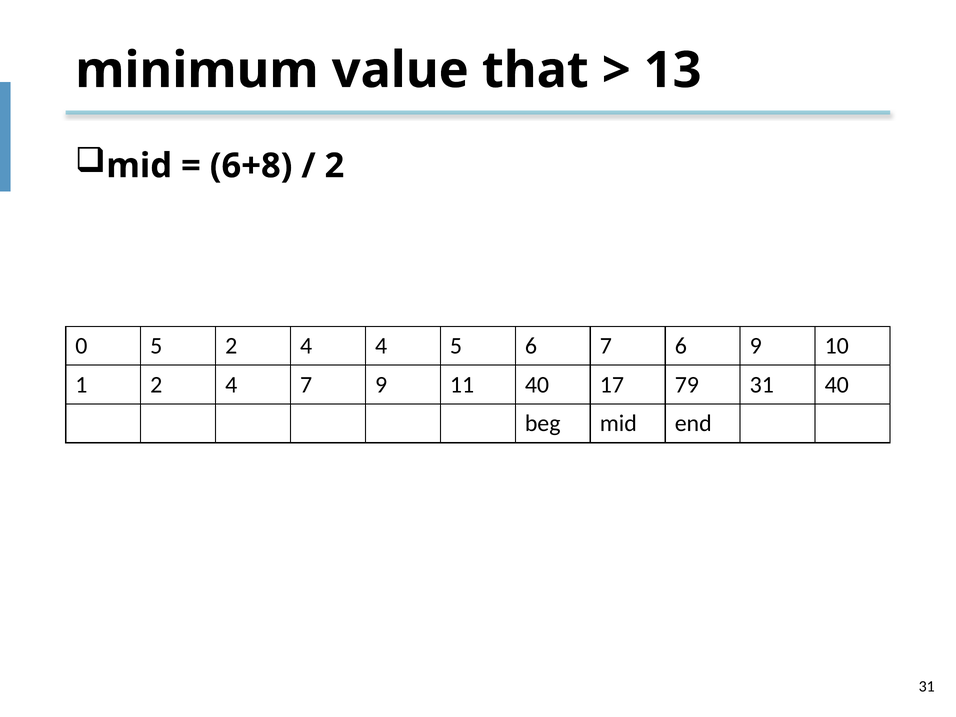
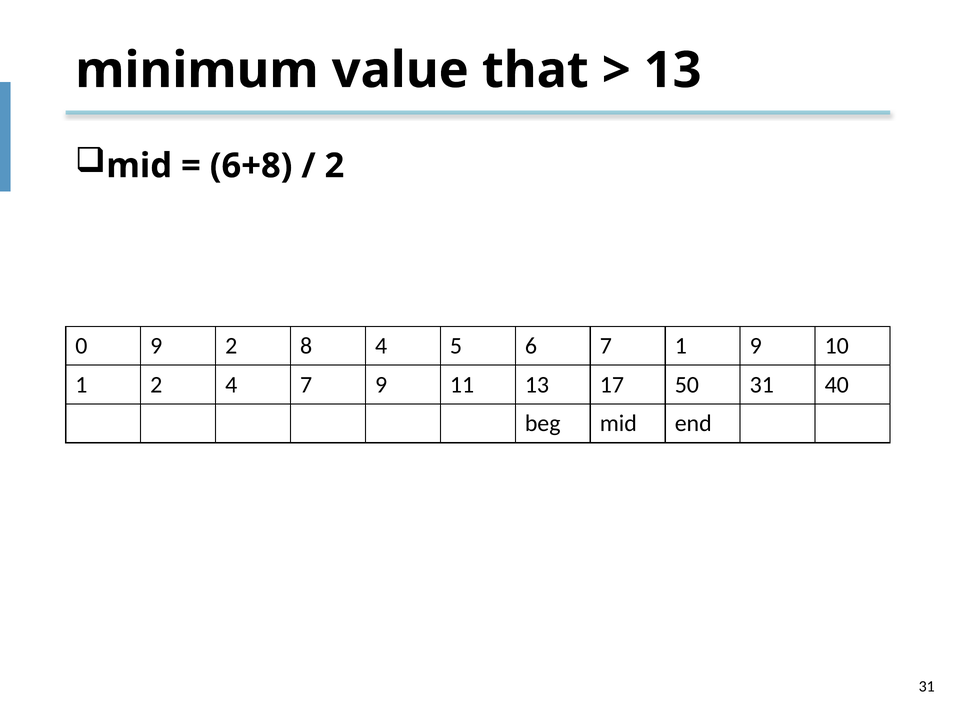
0 5: 5 -> 9
4 at (306, 346): 4 -> 8
7 6: 6 -> 1
11 40: 40 -> 13
79: 79 -> 50
